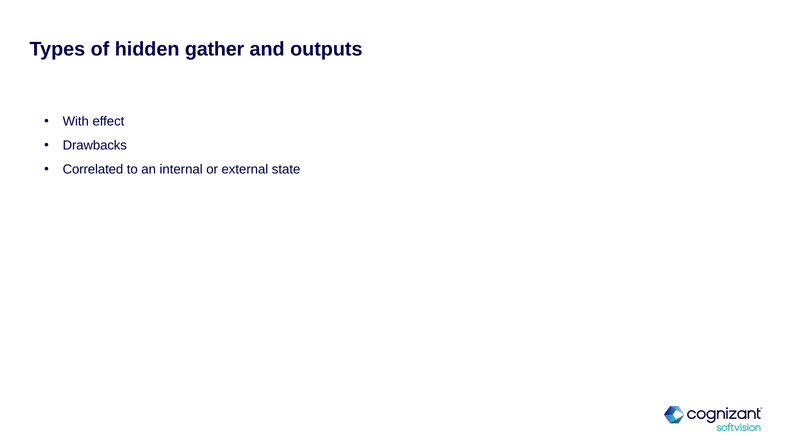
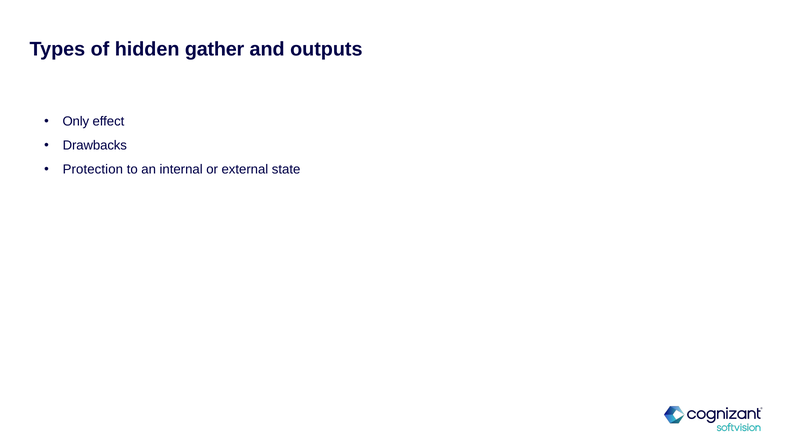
With: With -> Only
Correlated: Correlated -> Protection
